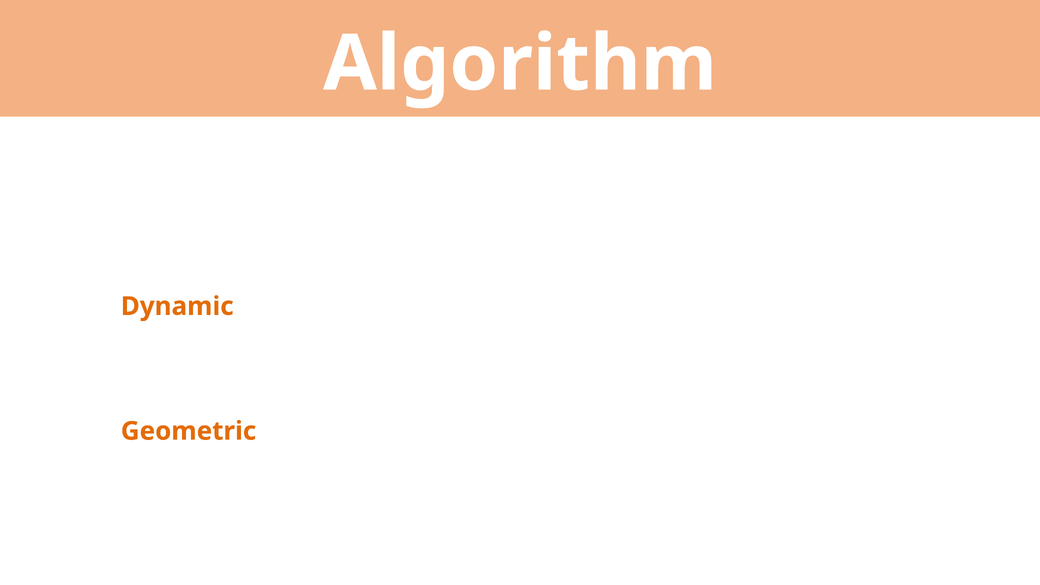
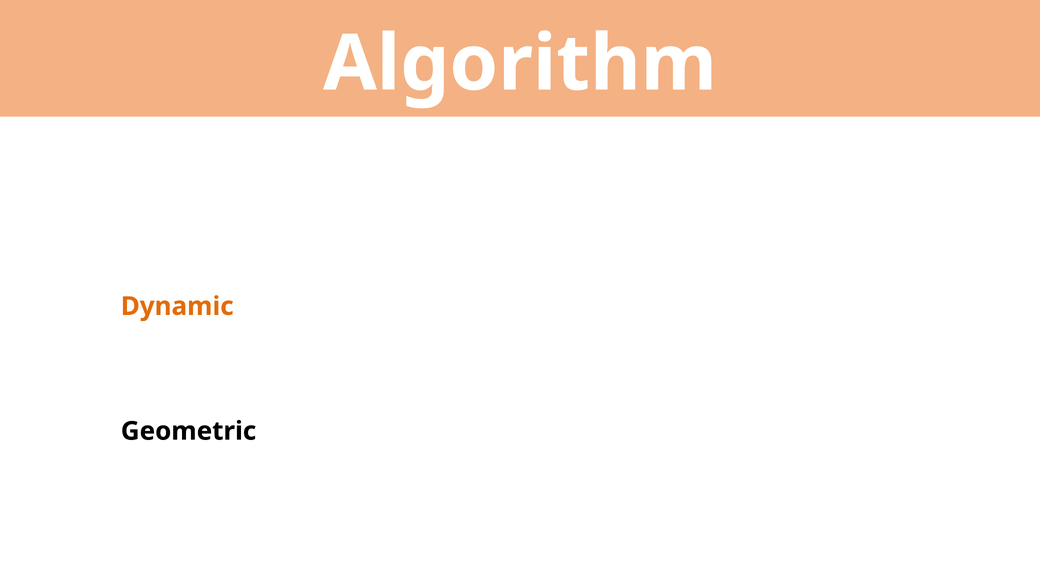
Geometric colour: orange -> black
